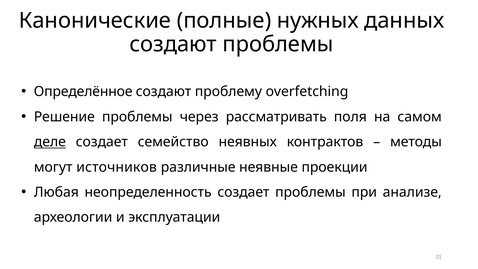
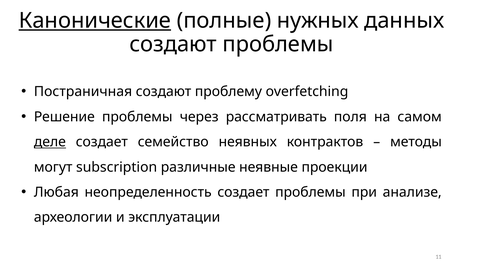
Канонические underline: none -> present
Определённое: Определённое -> Постраничная
источников: источников -> subscription
